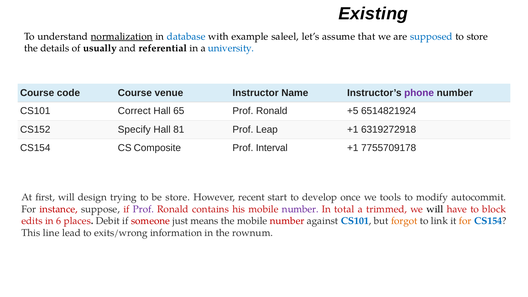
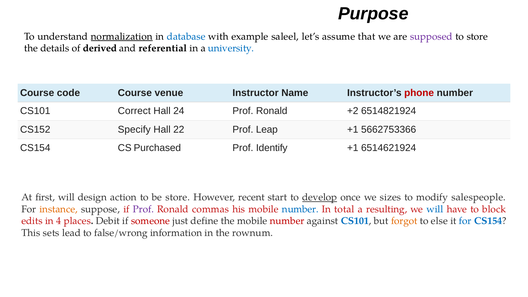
Existing: Existing -> Purpose
supposed colour: blue -> purple
usually: usually -> derived
phone colour: purple -> red
65: 65 -> 24
+5: +5 -> +2
81: 81 -> 22
6319272918: 6319272918 -> 5662753366
Composite: Composite -> Purchased
Interval: Interval -> Identify
7755709178: 7755709178 -> 6514621924
trying: trying -> action
develop underline: none -> present
tools: tools -> sizes
autocommit: autocommit -> salespeople
instance colour: red -> orange
contains: contains -> commas
number at (300, 209) colour: purple -> blue
trimmed: trimmed -> resulting
will at (435, 209) colour: black -> blue
6: 6 -> 4
means: means -> define
link: link -> else
for at (465, 221) colour: orange -> blue
line: line -> sets
exits/wrong: exits/wrong -> false/wrong
